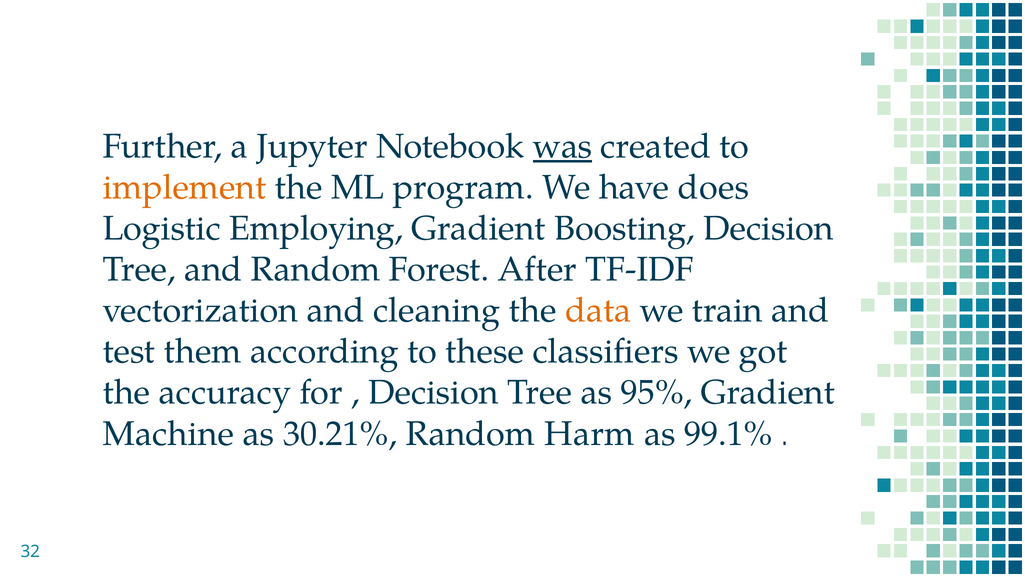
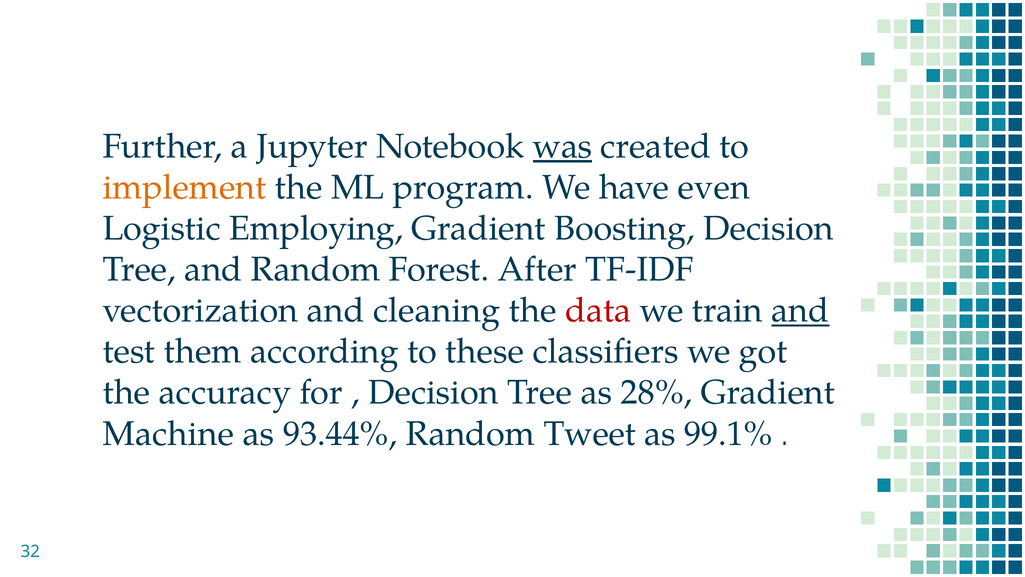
does: does -> even
data colour: orange -> red
and at (800, 310) underline: none -> present
95%: 95% -> 28%
30.21%: 30.21% -> 93.44%
Harm: Harm -> Tweet
